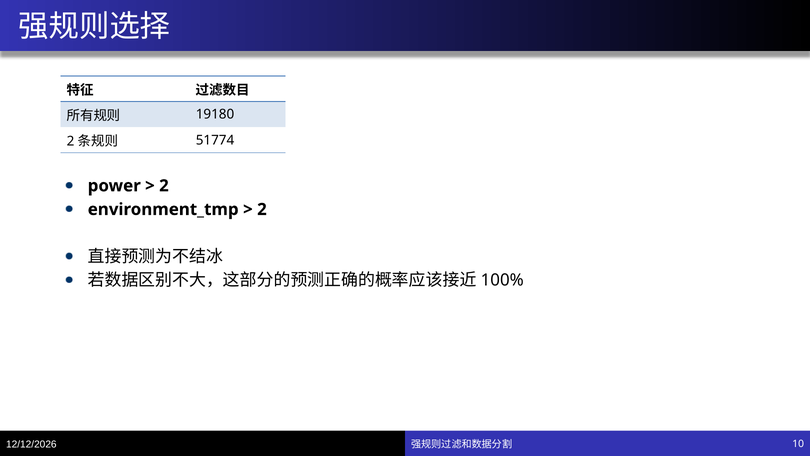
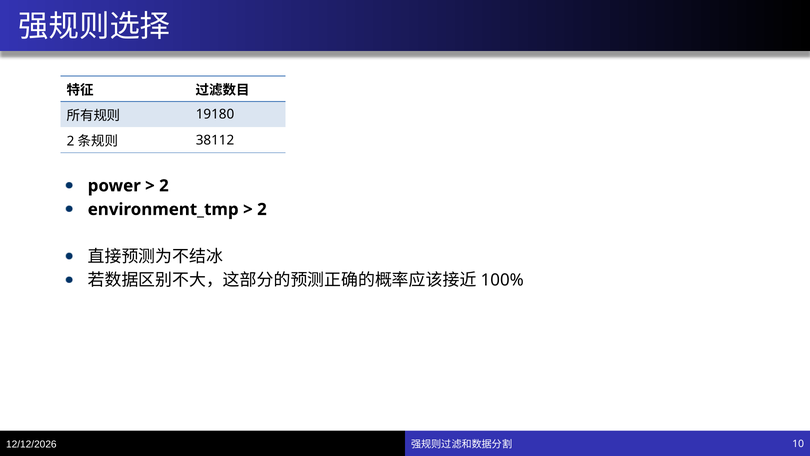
51774: 51774 -> 38112
